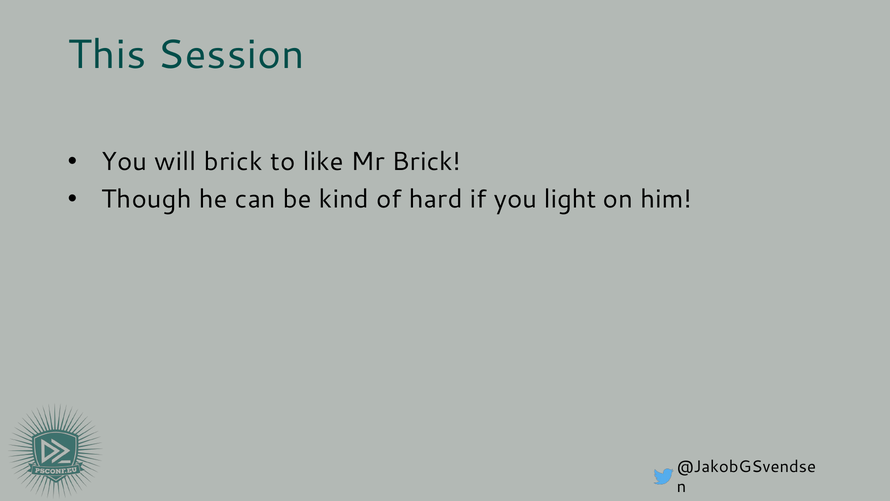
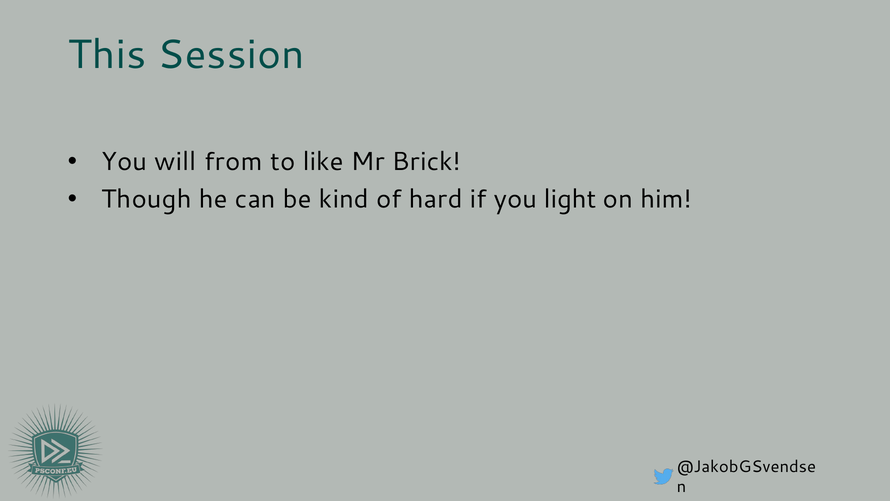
will brick: brick -> from
